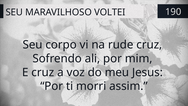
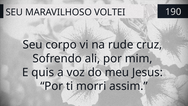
E cruz: cruz -> quis
